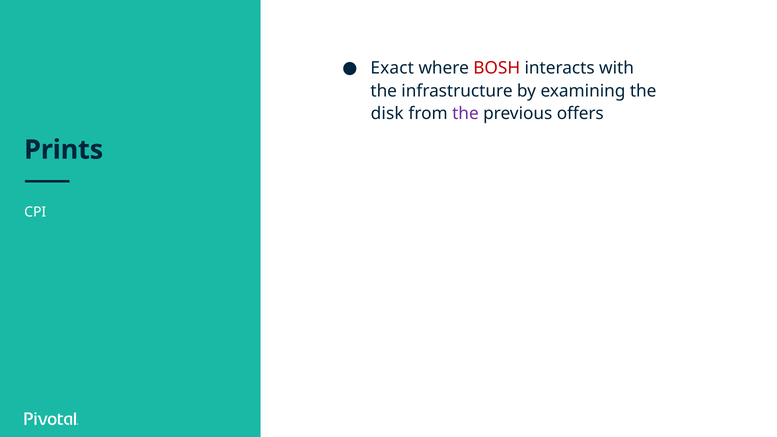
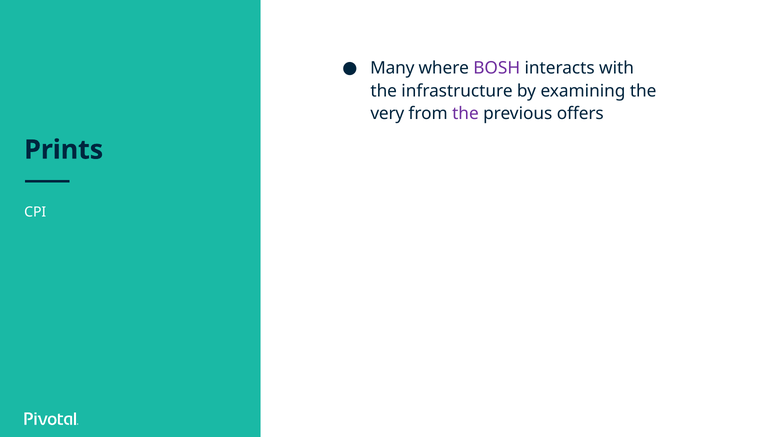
Exact: Exact -> Many
BOSH colour: red -> purple
disk: disk -> very
